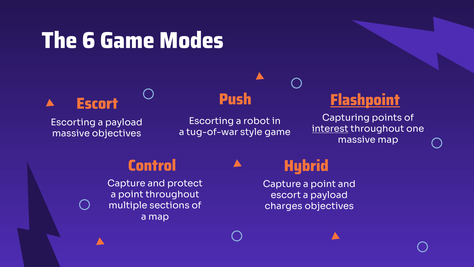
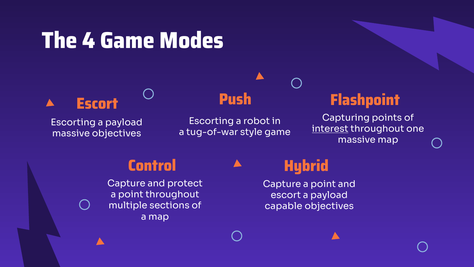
6: 6 -> 4
Flashpoint underline: present -> none
charges: charges -> capable
